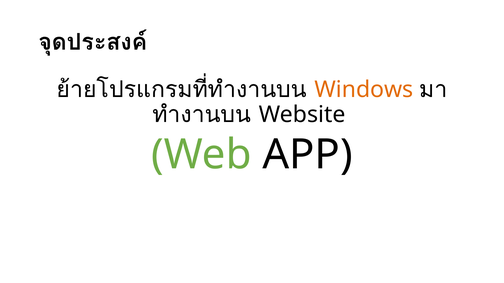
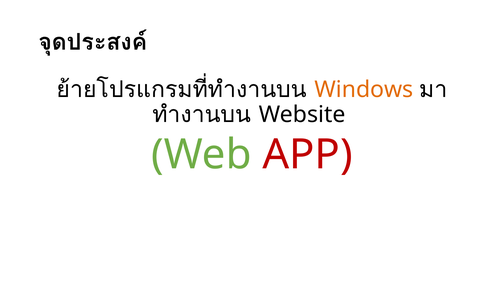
APP colour: black -> red
